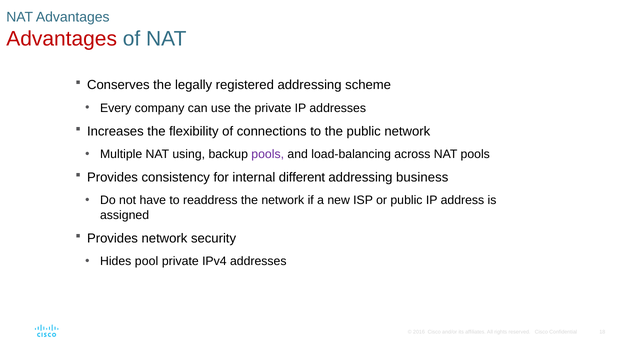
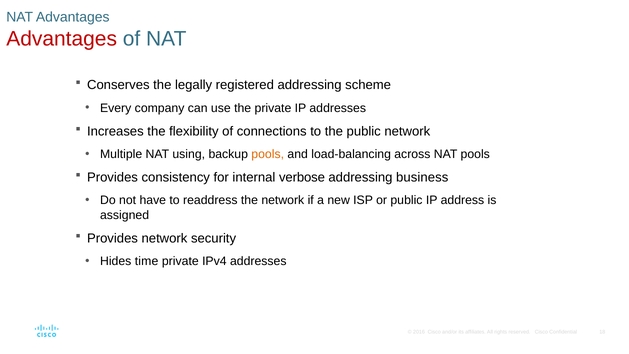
pools at (268, 154) colour: purple -> orange
different: different -> verbose
pool: pool -> time
